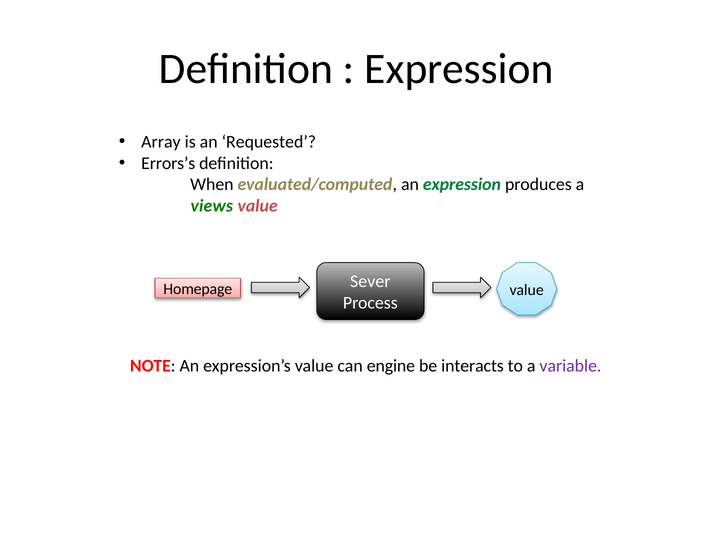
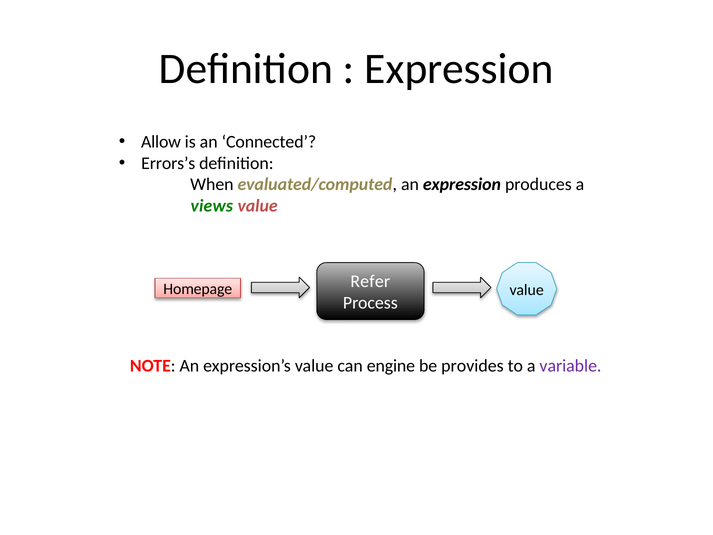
Array: Array -> Allow
Requested: Requested -> Connected
expression at (462, 184) colour: green -> black
Sever: Sever -> Refer
interacts: interacts -> provides
